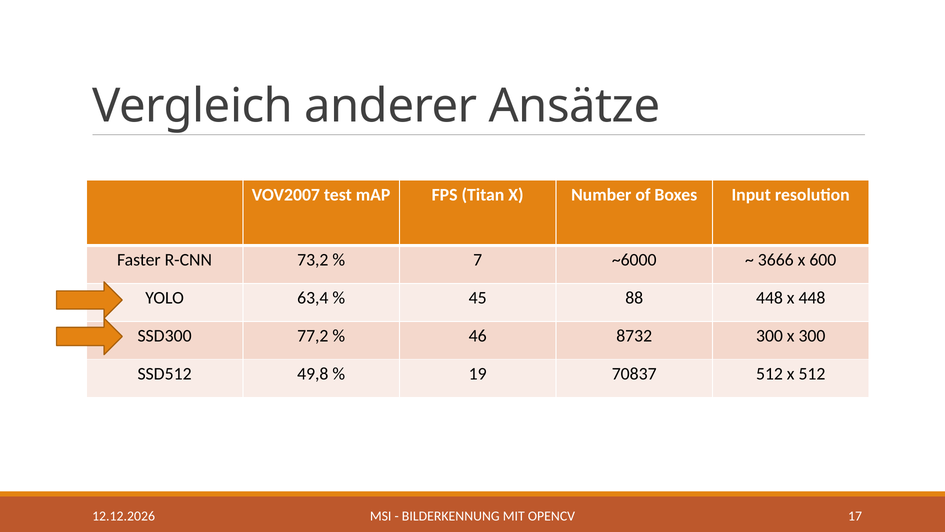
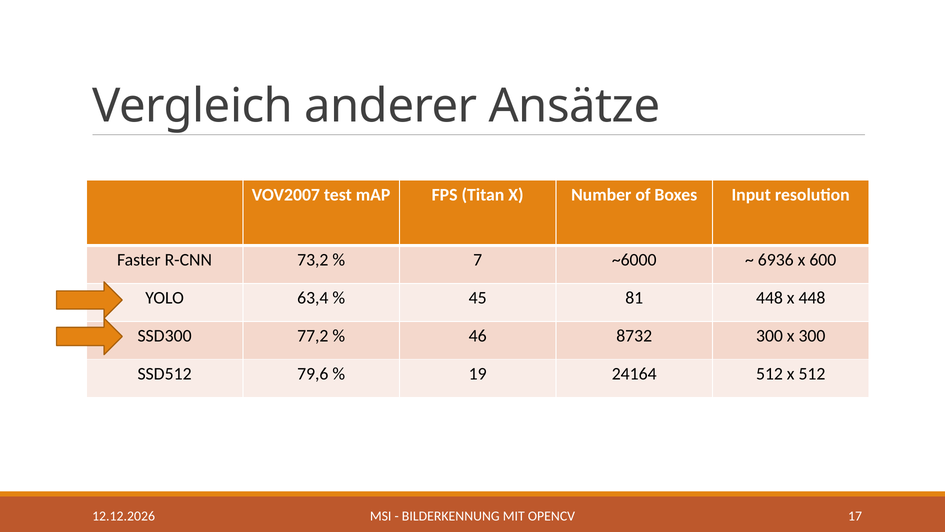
3666: 3666 -> 6936
88: 88 -> 81
49,8: 49,8 -> 79,6
70837: 70837 -> 24164
